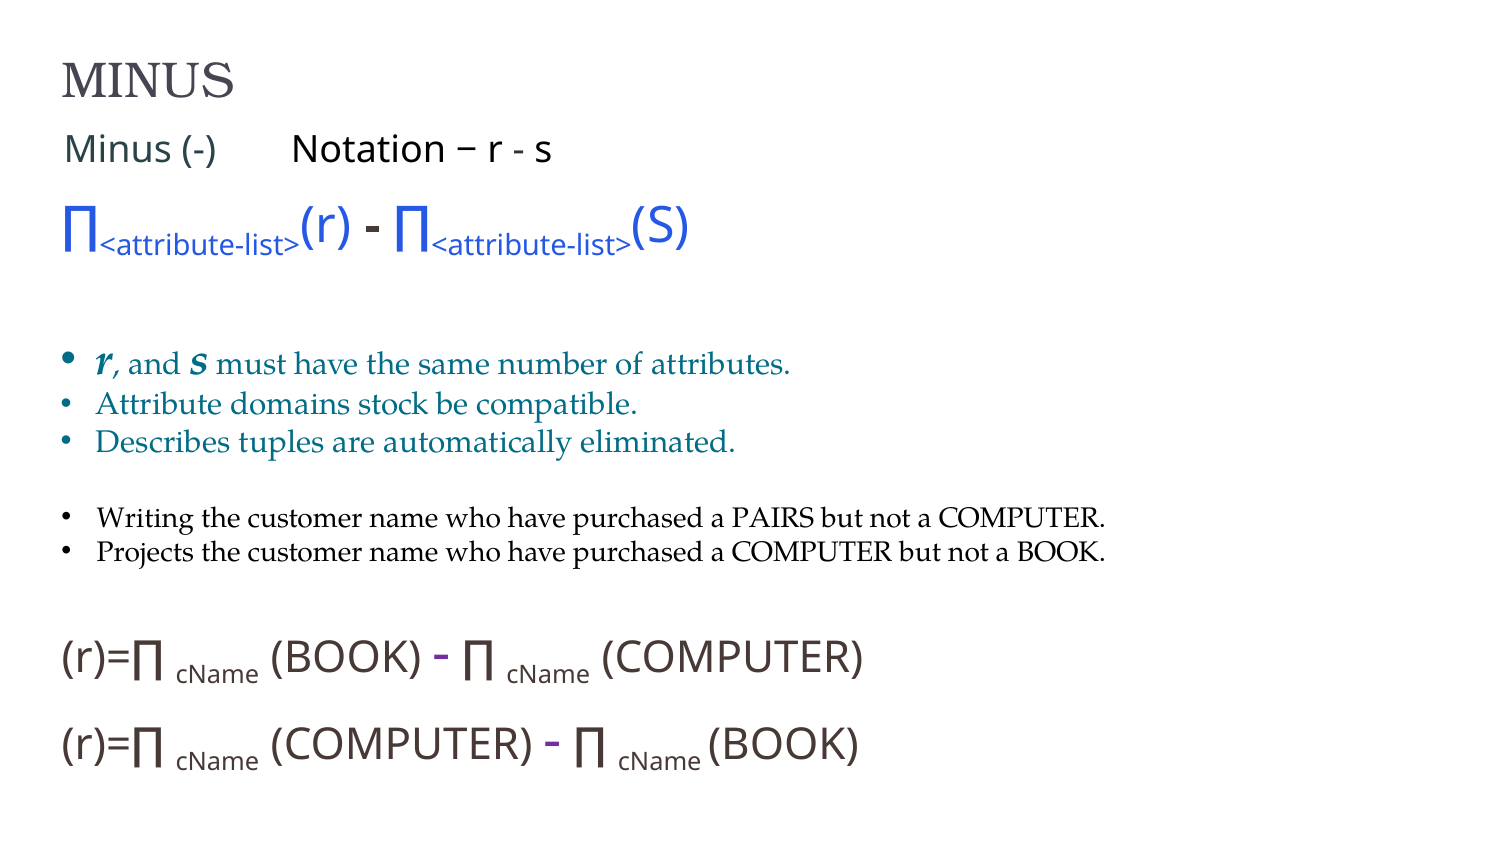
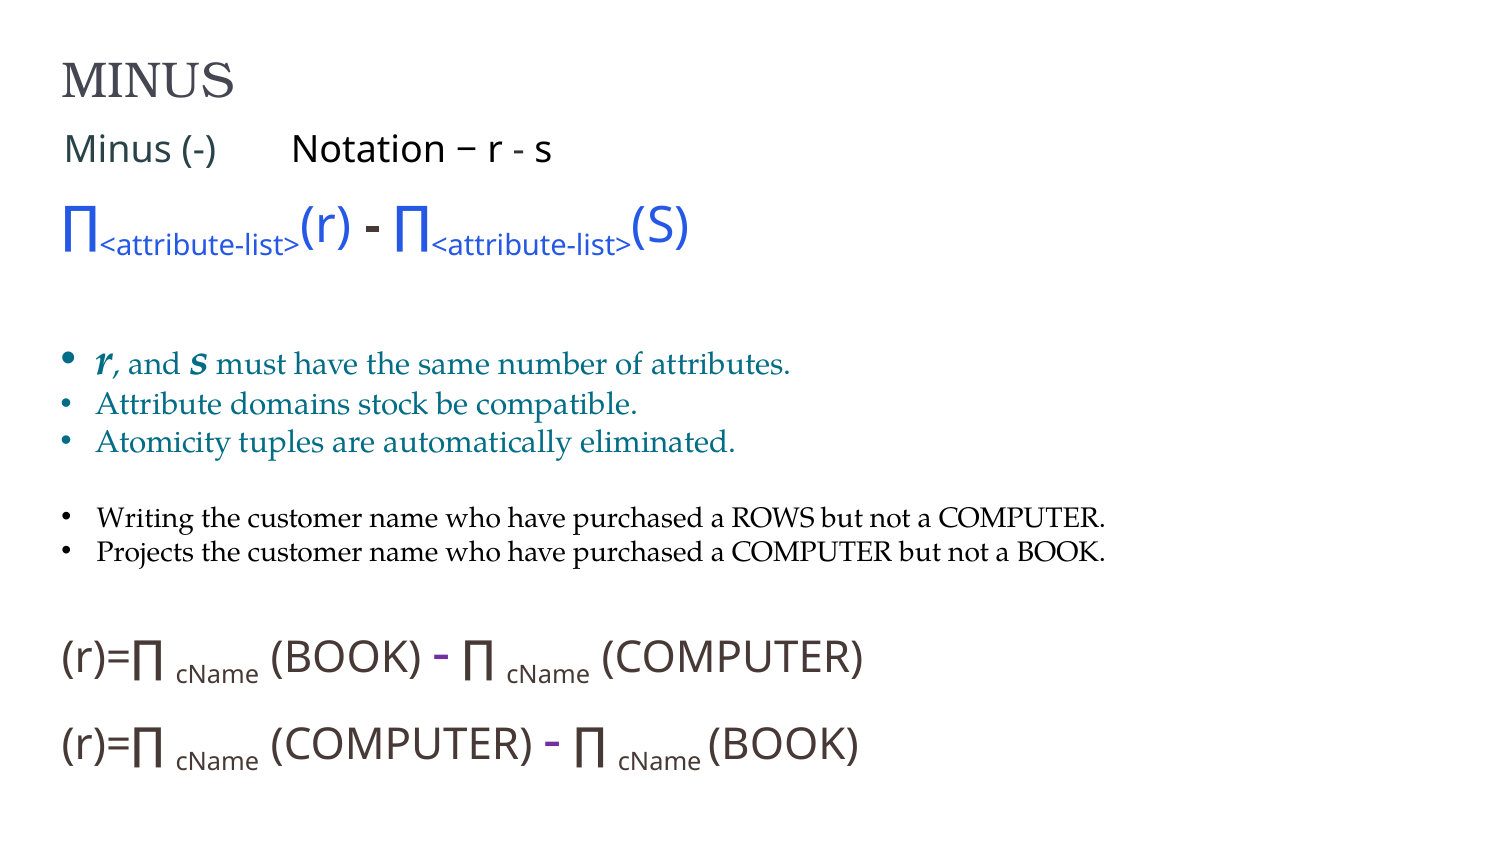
Describes: Describes -> Atomicity
PAIRS: PAIRS -> ROWS
